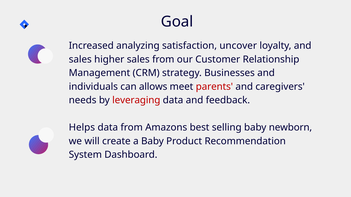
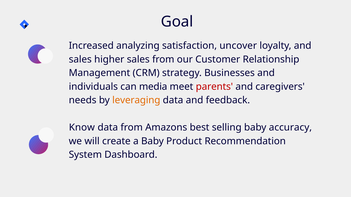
allows: allows -> media
leveraging colour: red -> orange
Helps: Helps -> Know
newborn: newborn -> accuracy
